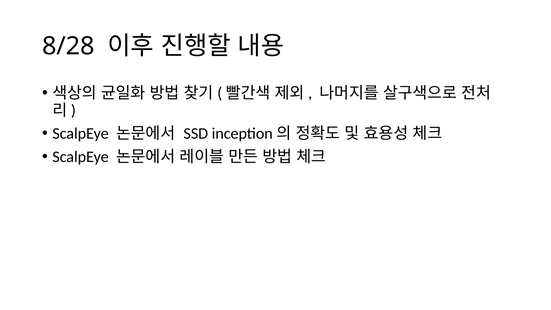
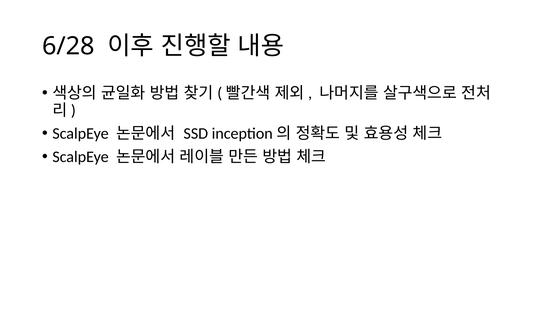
8/28: 8/28 -> 6/28
